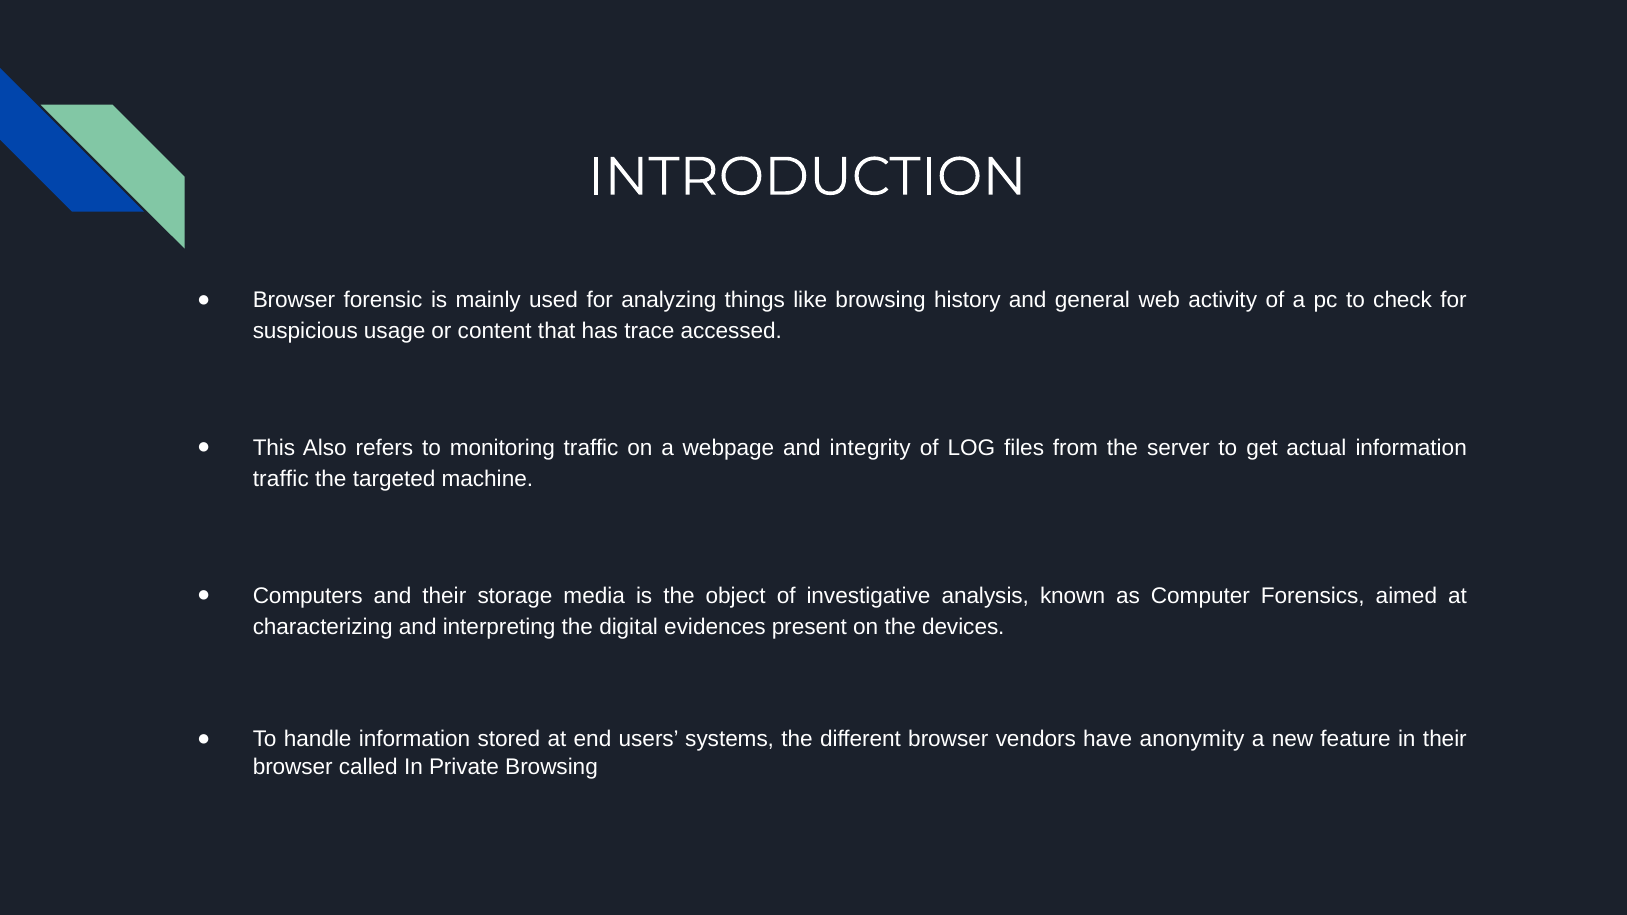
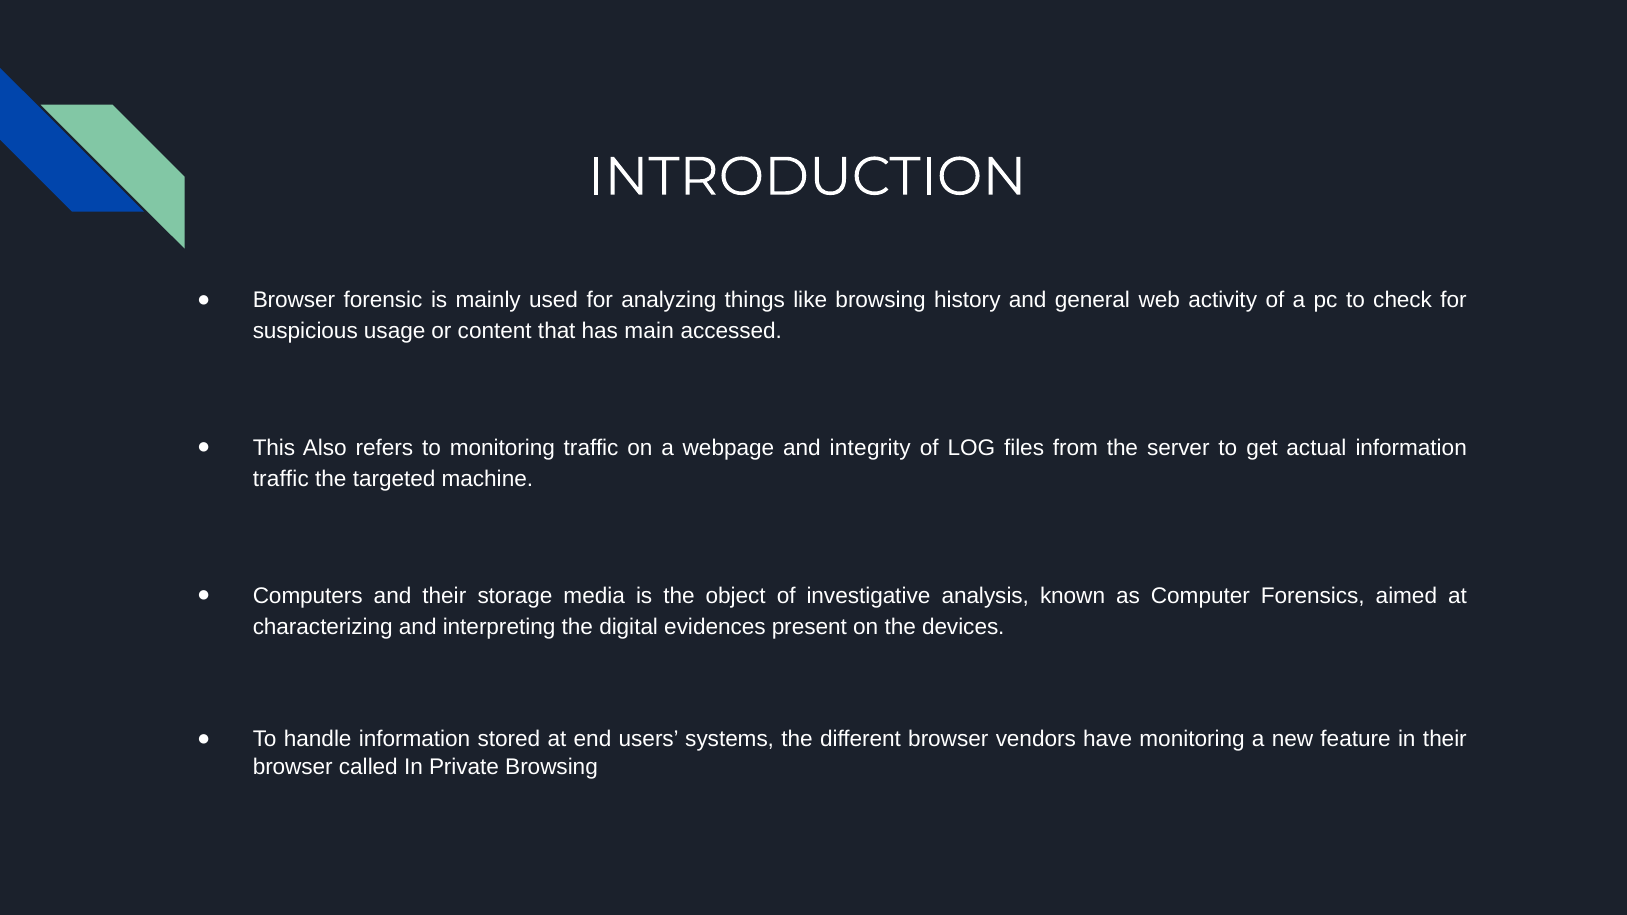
trace: trace -> main
have anonymity: anonymity -> monitoring
